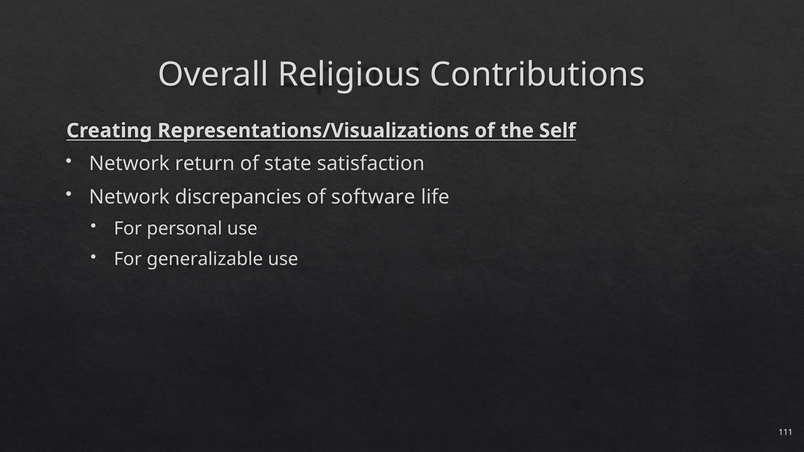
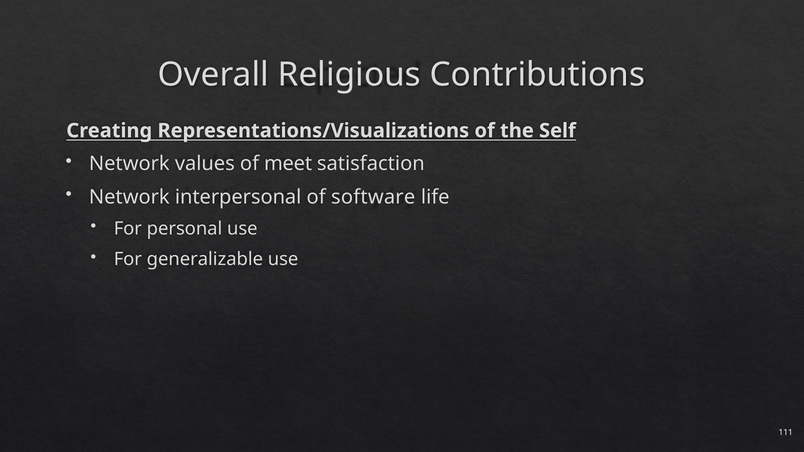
return: return -> values
state: state -> meet
discrepancies: discrepancies -> interpersonal
